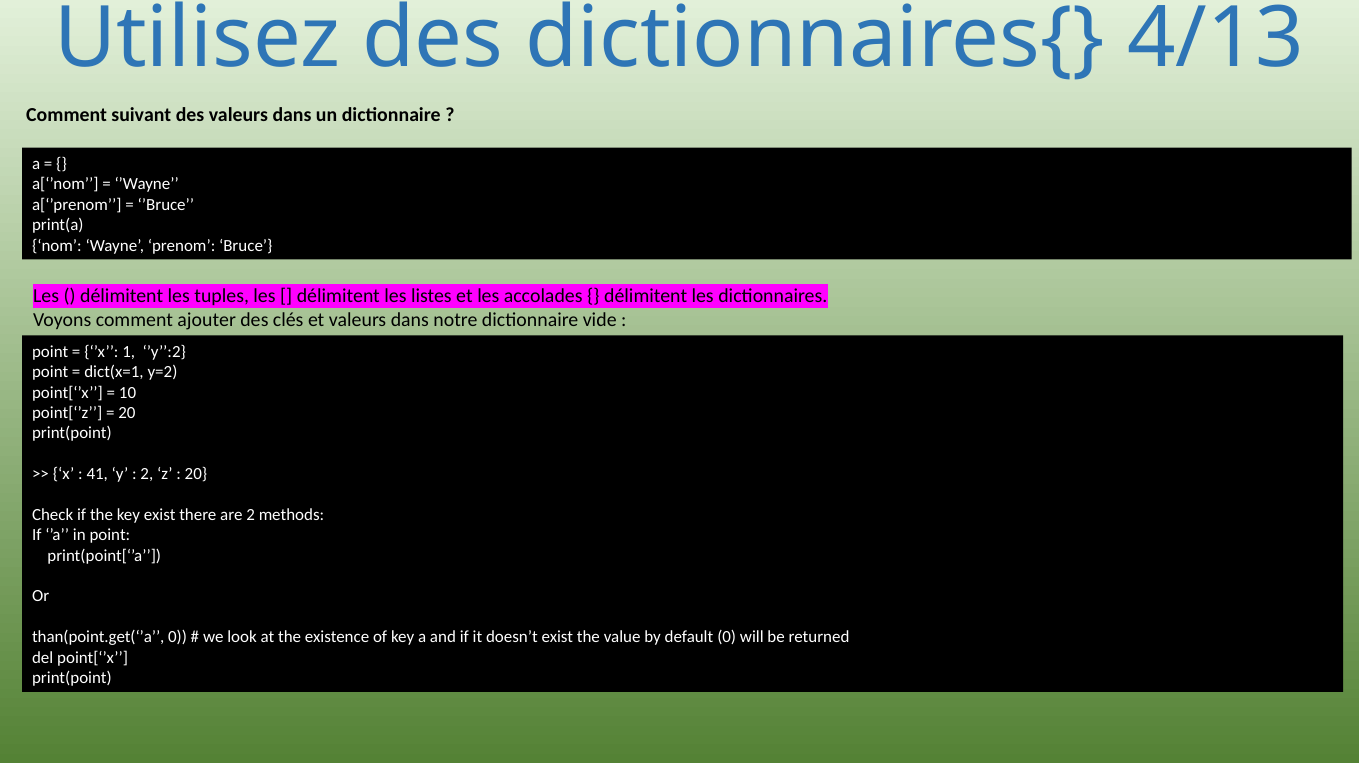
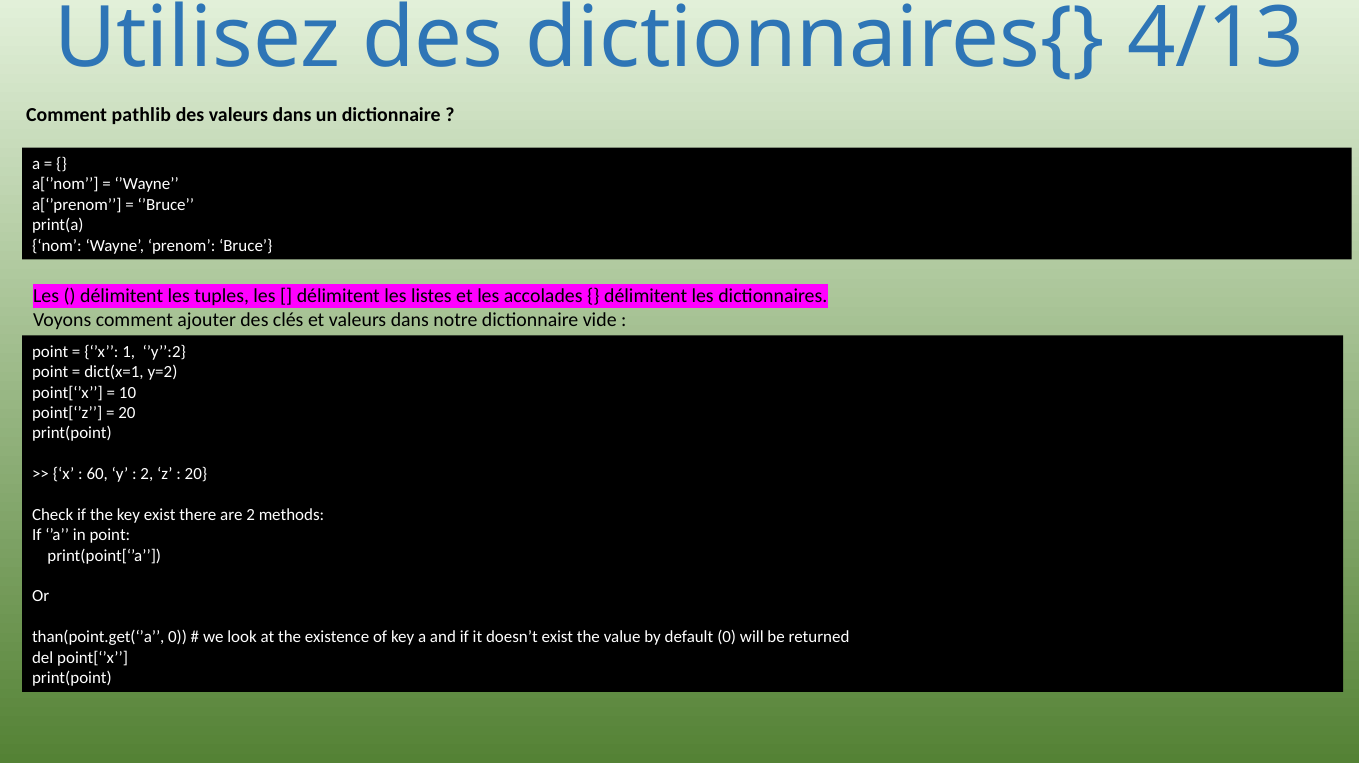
suivant: suivant -> pathlib
41: 41 -> 60
